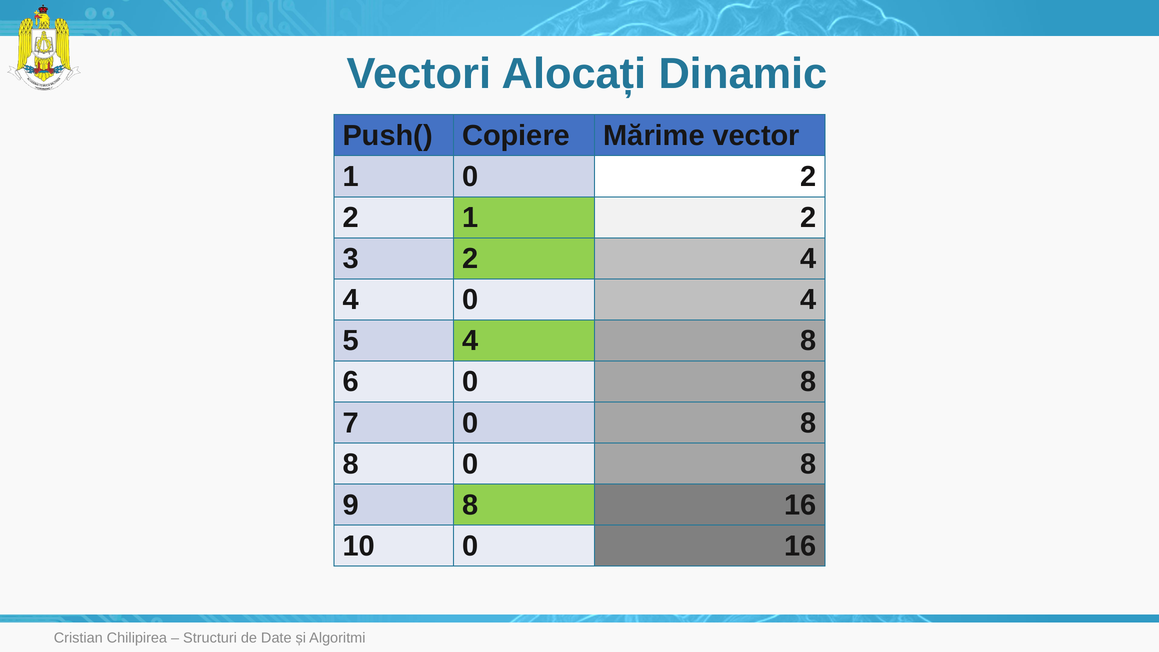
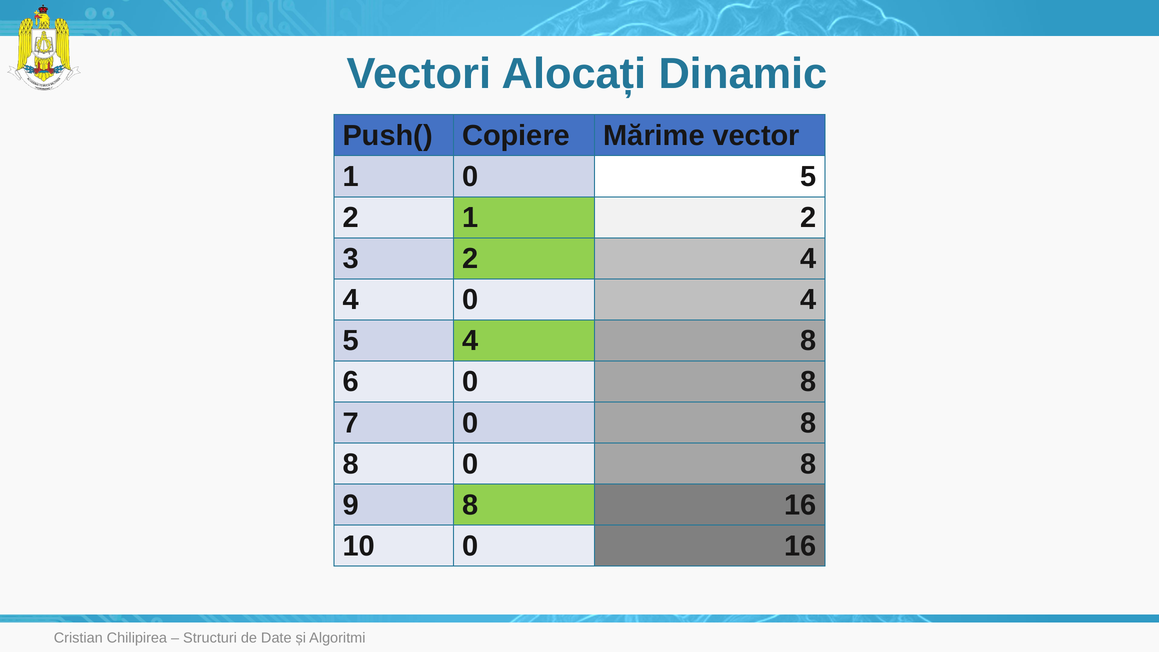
0 2: 2 -> 5
